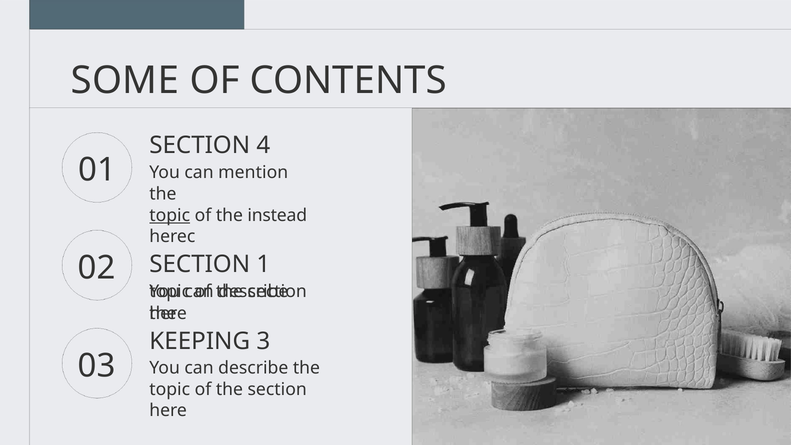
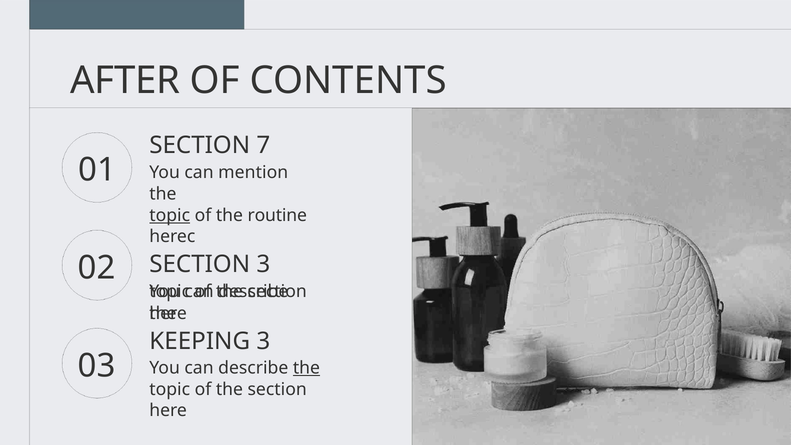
SOME: SOME -> AFTER
4: 4 -> 7
instead: instead -> routine
SECTION 1: 1 -> 3
the at (306, 368) underline: none -> present
